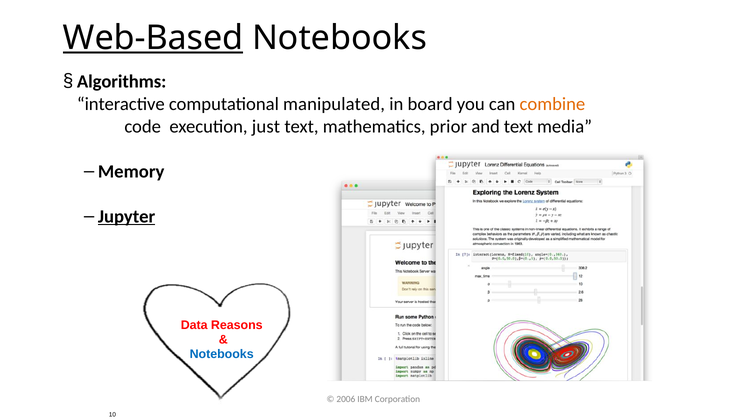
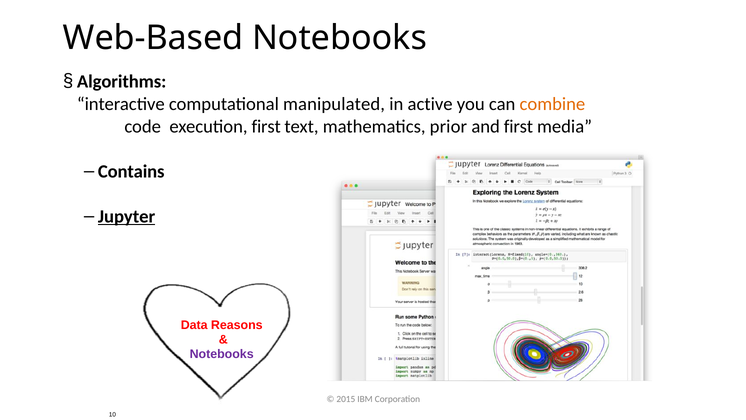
Web-Based underline: present -> none
board: board -> active
execution just: just -> first
and text: text -> first
Memory: Memory -> Contains
Notebooks at (222, 354) colour: blue -> purple
2006: 2006 -> 2015
